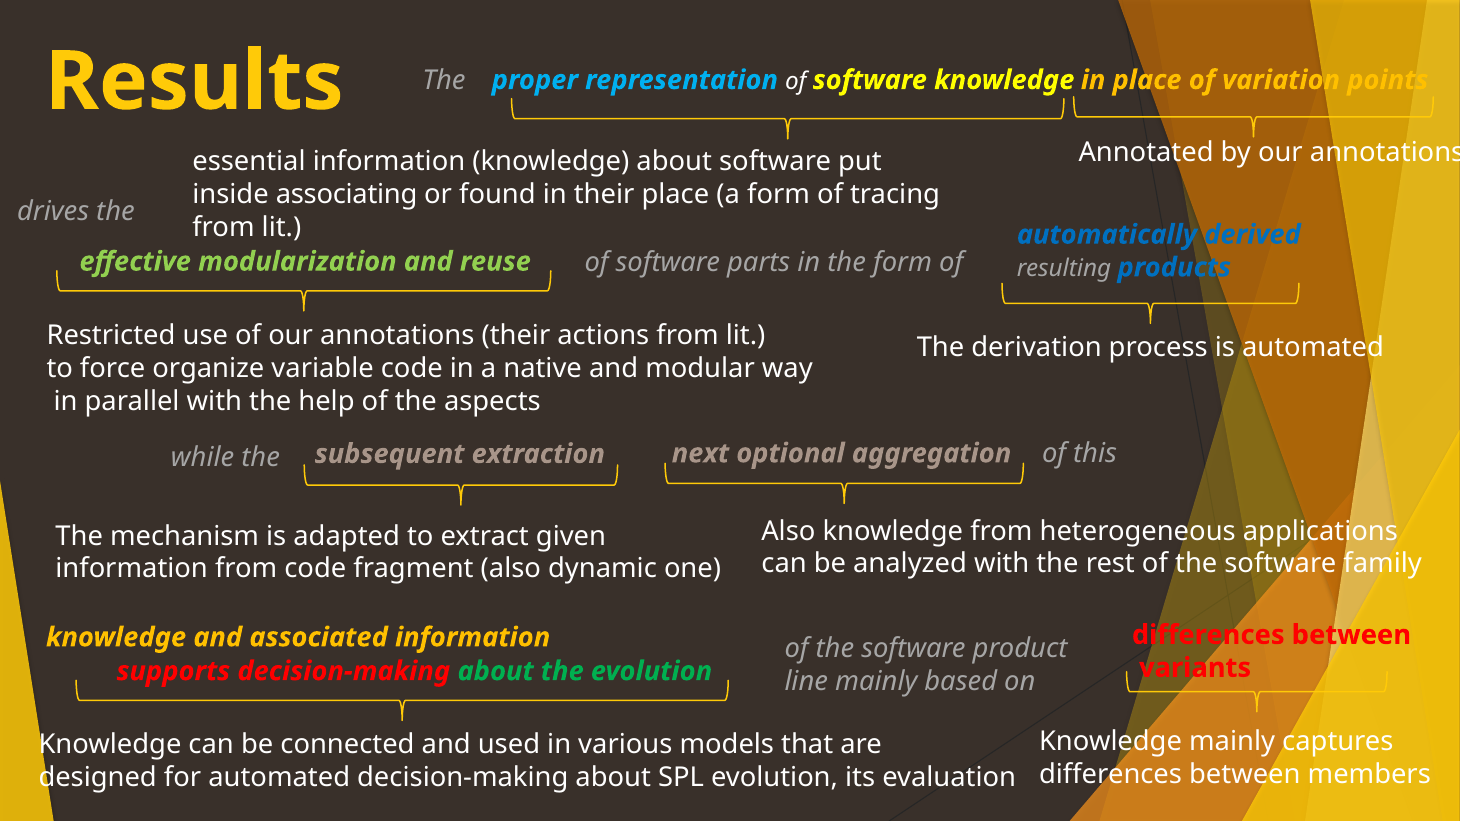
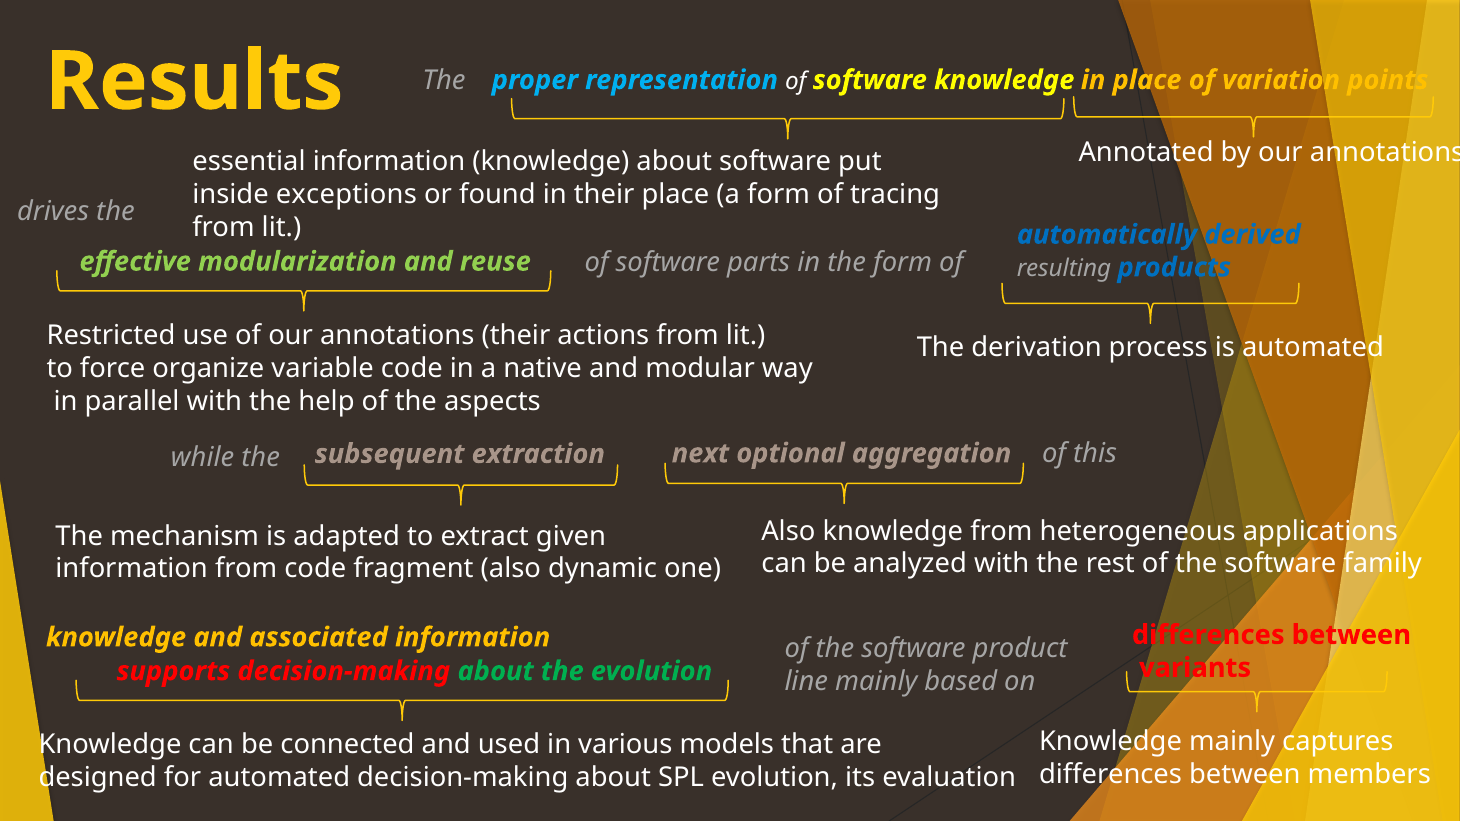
associating: associating -> exceptions
